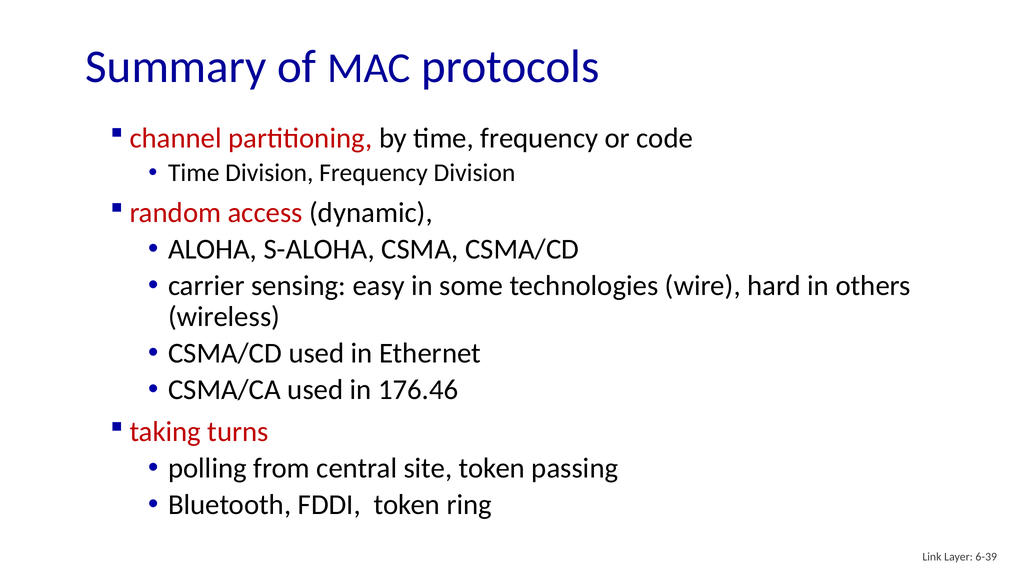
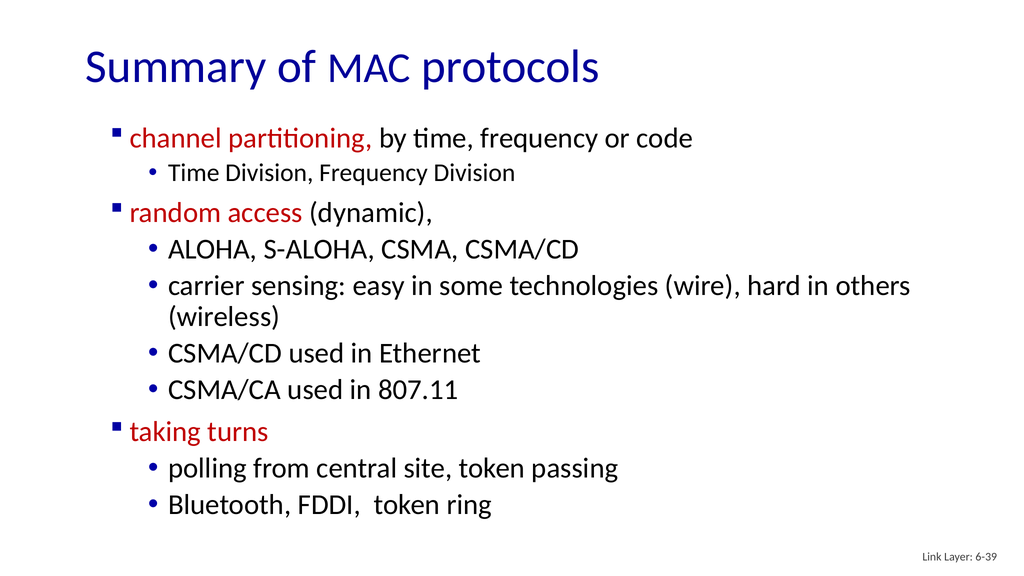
176.46: 176.46 -> 807.11
